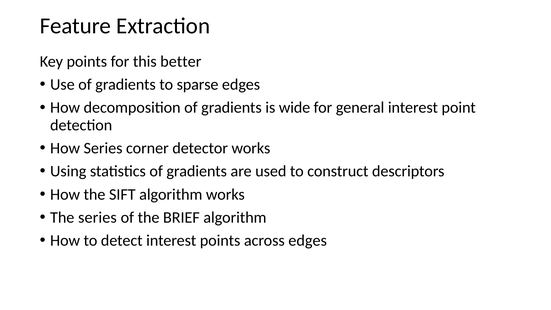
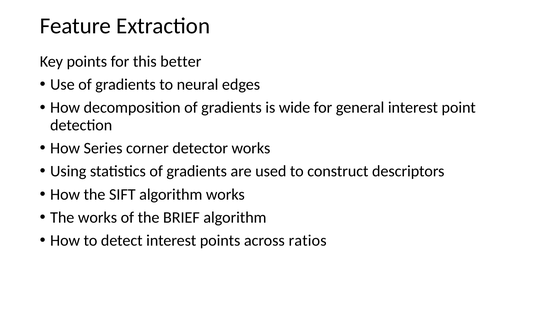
sparse: sparse -> neural
The series: series -> works
across edges: edges -> ratios
